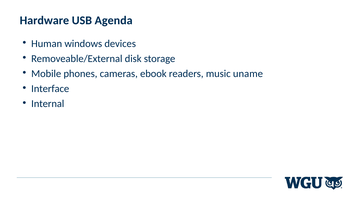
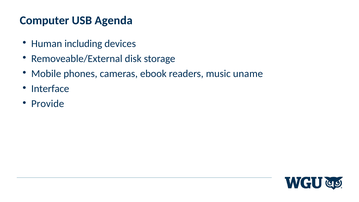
Hardware: Hardware -> Computer
windows: windows -> including
Internal: Internal -> Provide
